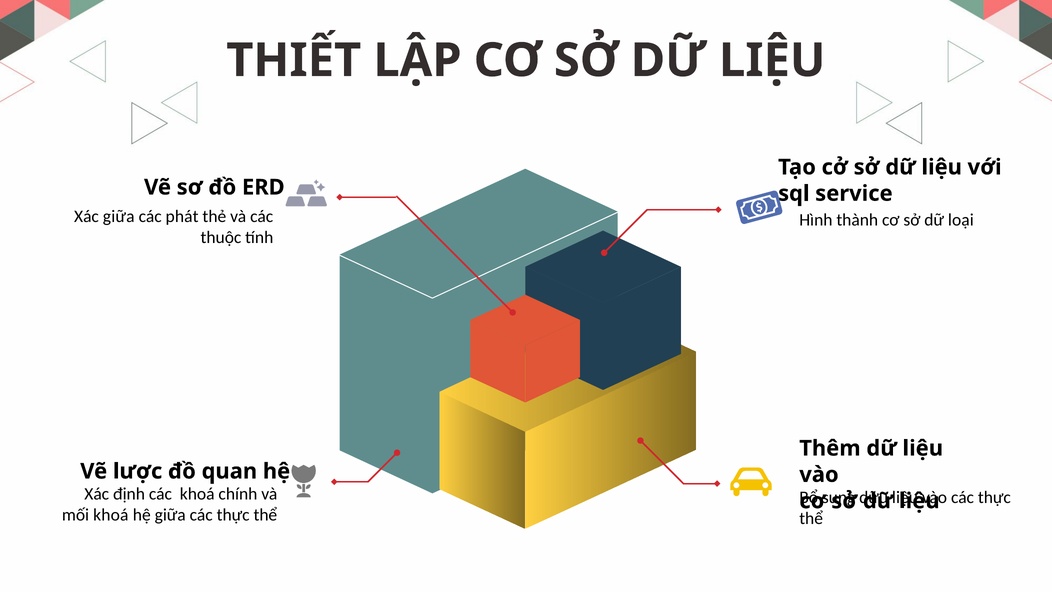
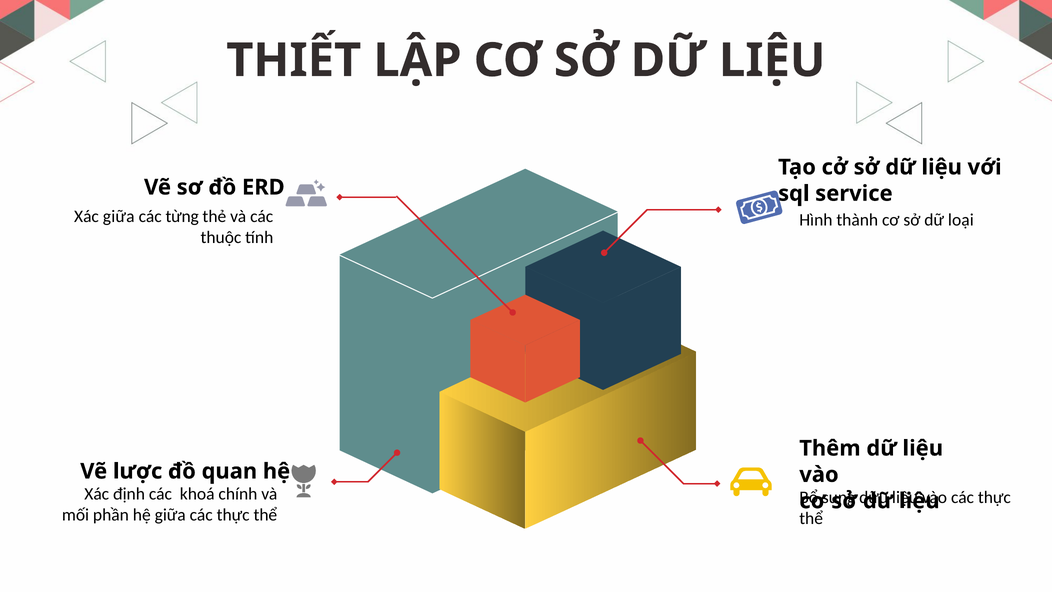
phát: phát -> từng
mối khoá: khoá -> phần
